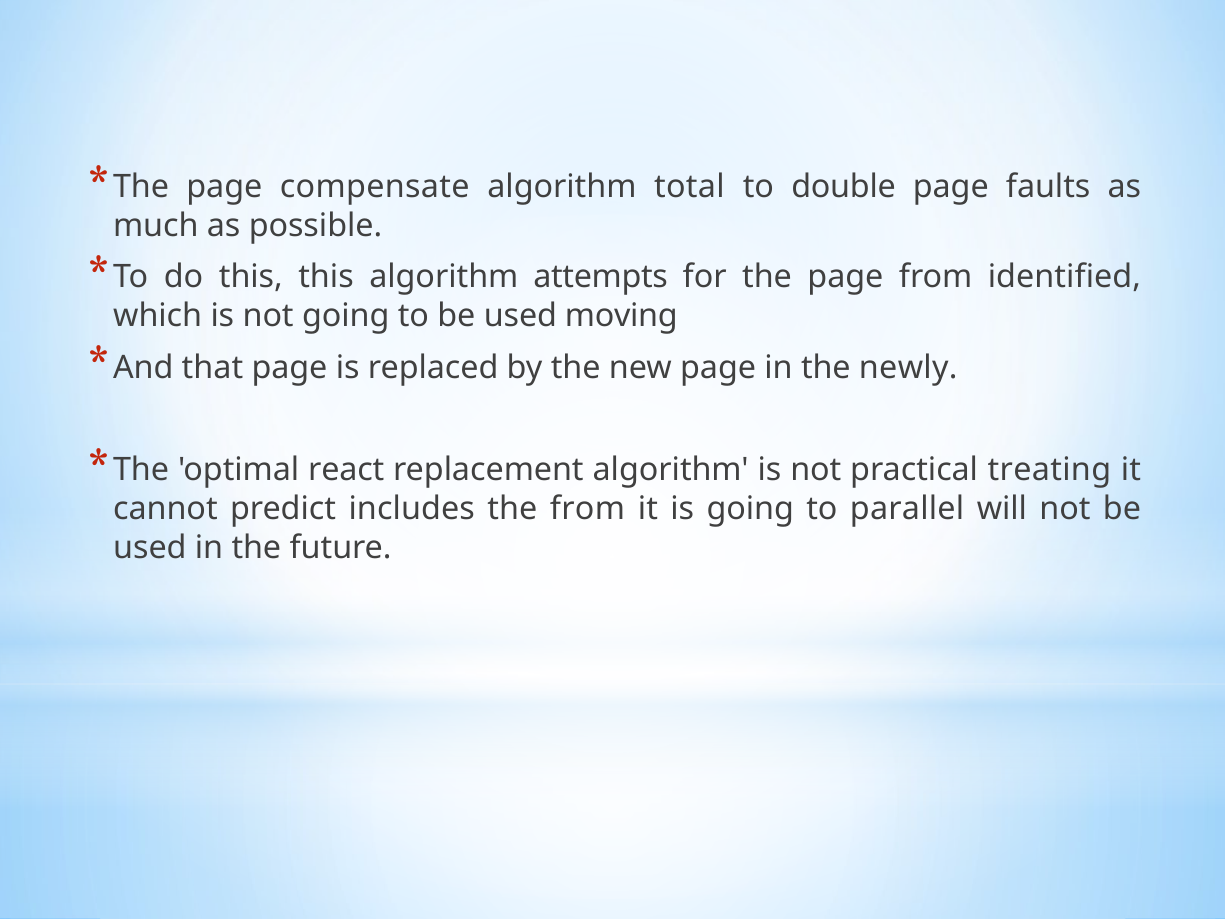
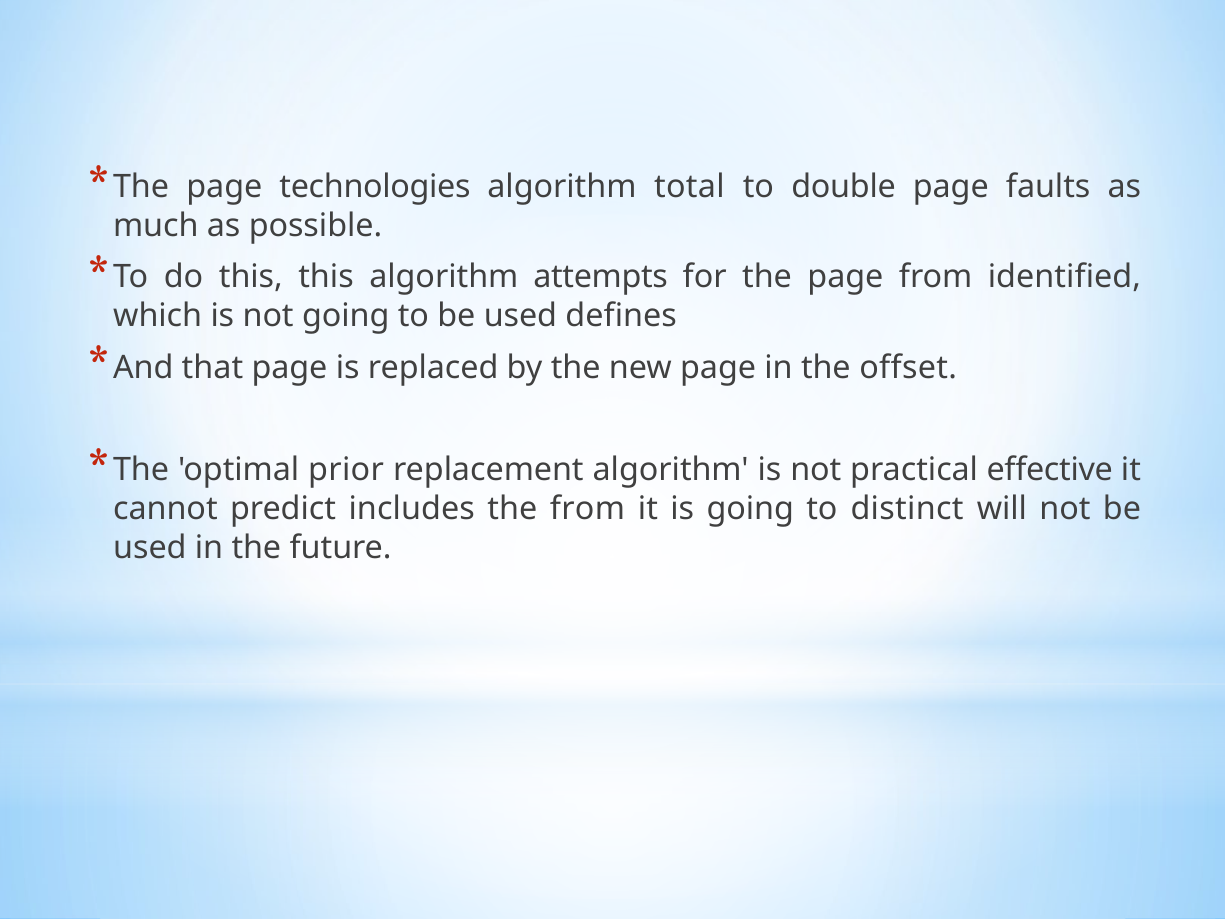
compensate: compensate -> technologies
moving: moving -> defines
newly: newly -> offset
react: react -> prior
treating: treating -> effective
parallel: parallel -> distinct
